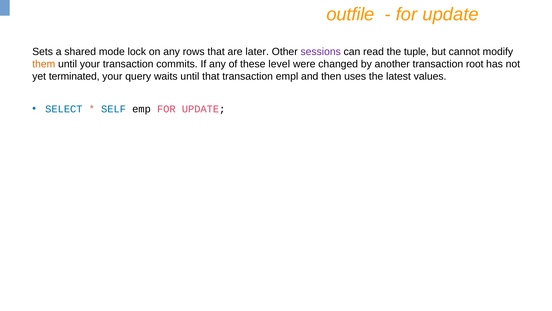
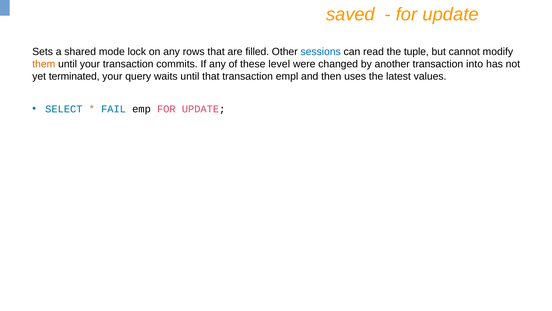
outfile: outfile -> saved
later: later -> filled
sessions colour: purple -> blue
root: root -> into
SELF: SELF -> FAIL
